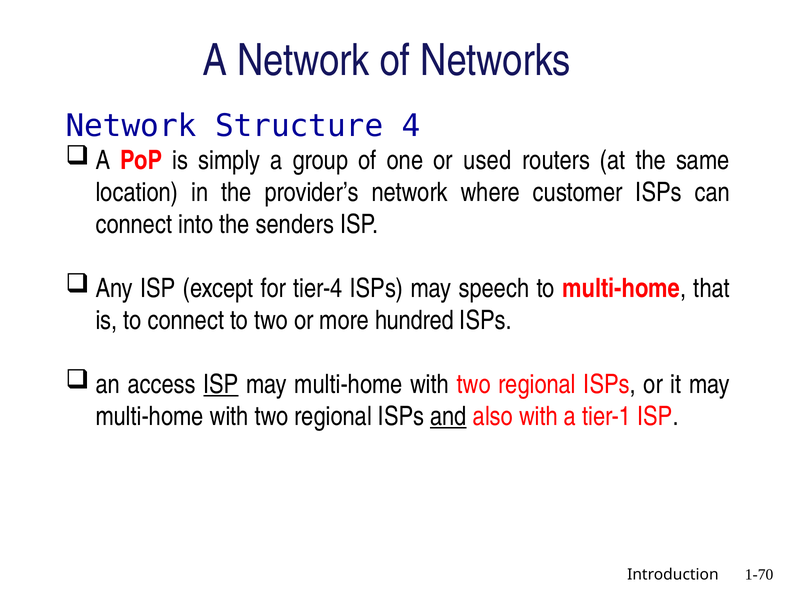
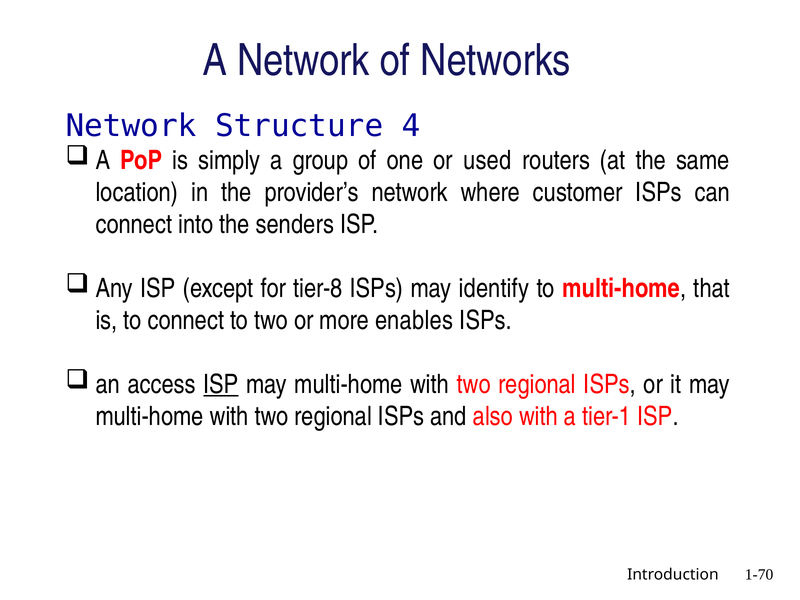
tier-4: tier-4 -> tier-8
speech: speech -> identify
hundred: hundred -> enables
and underline: present -> none
